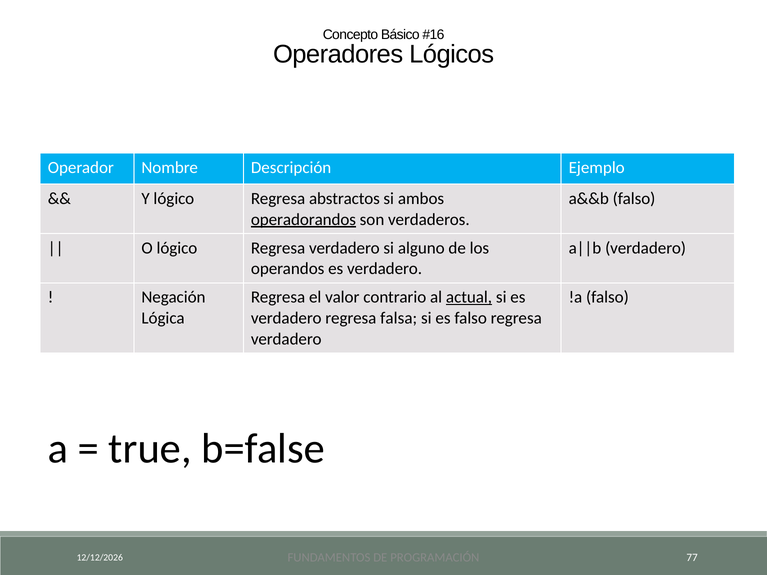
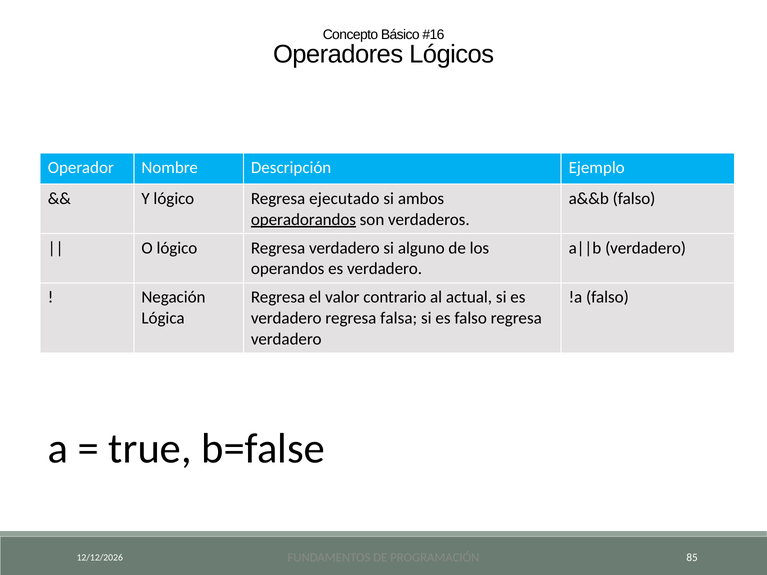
abstractos: abstractos -> ejecutado
actual underline: present -> none
77: 77 -> 85
